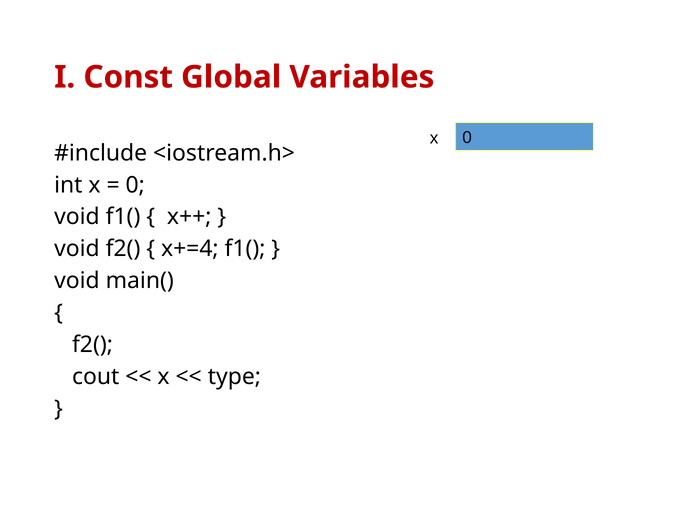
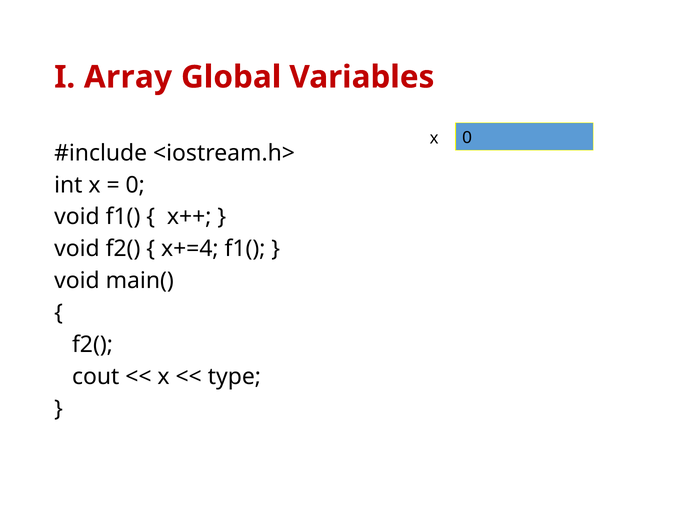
Const: Const -> Array
